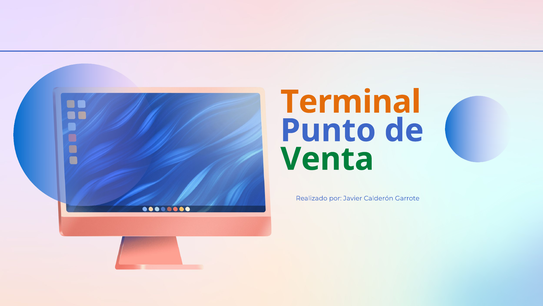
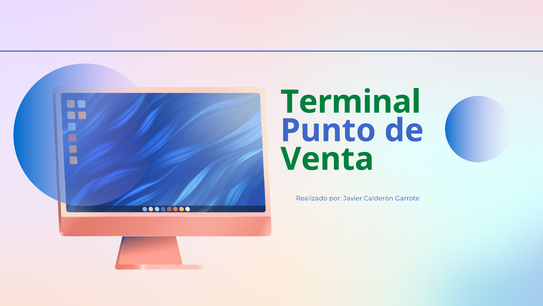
Terminal colour: orange -> green
